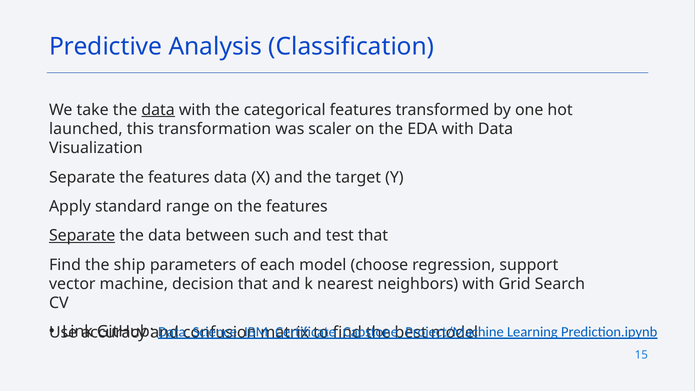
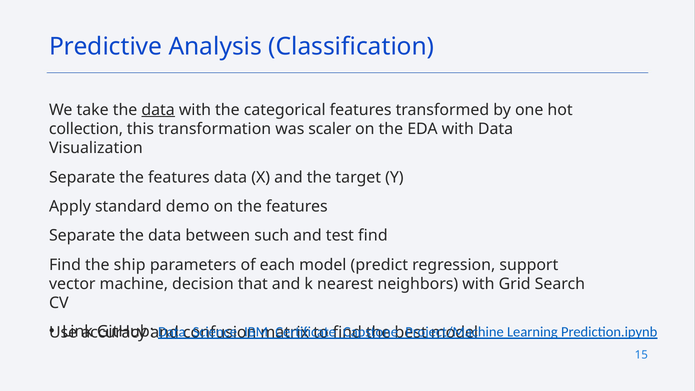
launched: launched -> collection
range: range -> demo
Separate at (82, 236) underline: present -> none
test that: that -> find
choose: choose -> predict
